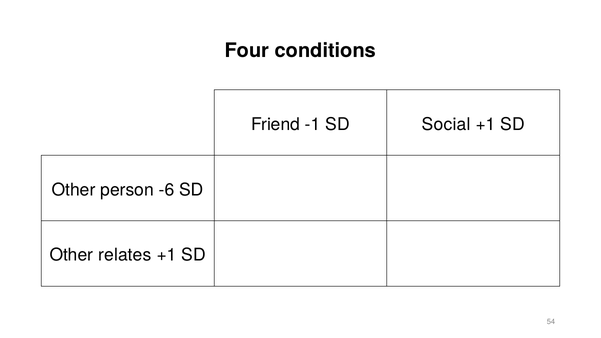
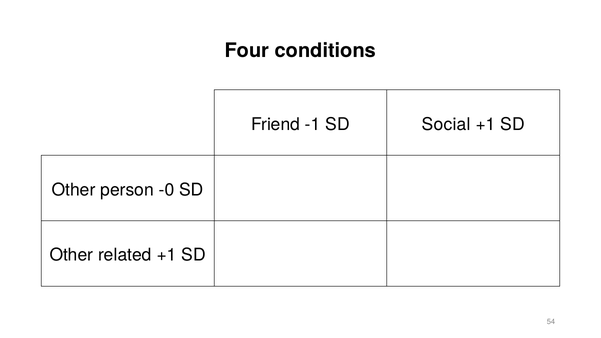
-6: -6 -> -0
relates: relates -> related
